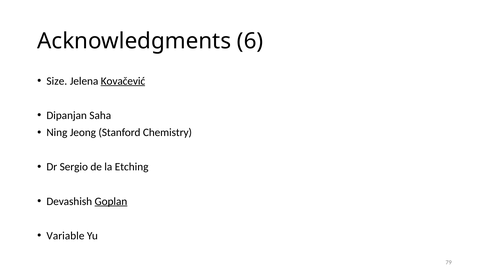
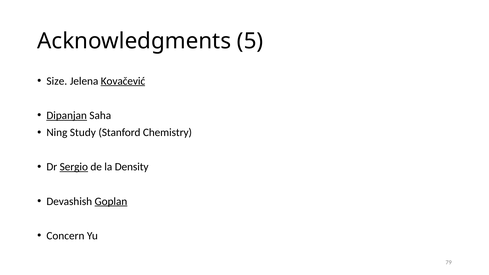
6: 6 -> 5
Dipanjan underline: none -> present
Jeong: Jeong -> Study
Sergio underline: none -> present
Etching: Etching -> Density
Variable: Variable -> Concern
